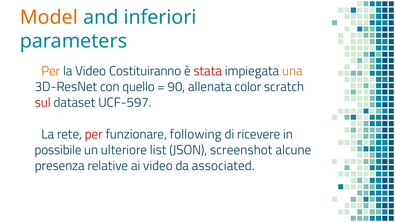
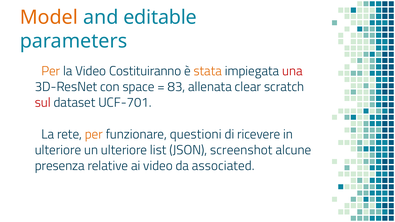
inferiori: inferiori -> editable
stata colour: red -> orange
una colour: orange -> red
quello: quello -> space
90: 90 -> 83
color: color -> clear
UCF-597: UCF-597 -> UCF-701
per at (94, 134) colour: red -> orange
following: following -> questioni
possibile at (58, 150): possibile -> ulteriore
